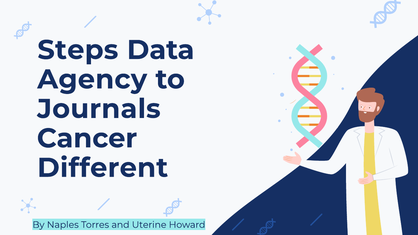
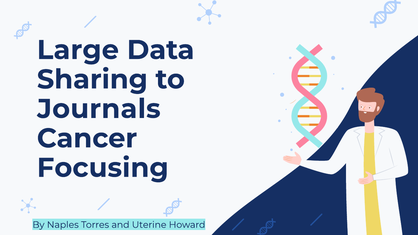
Steps: Steps -> Large
Agency: Agency -> Sharing
Different: Different -> Focusing
